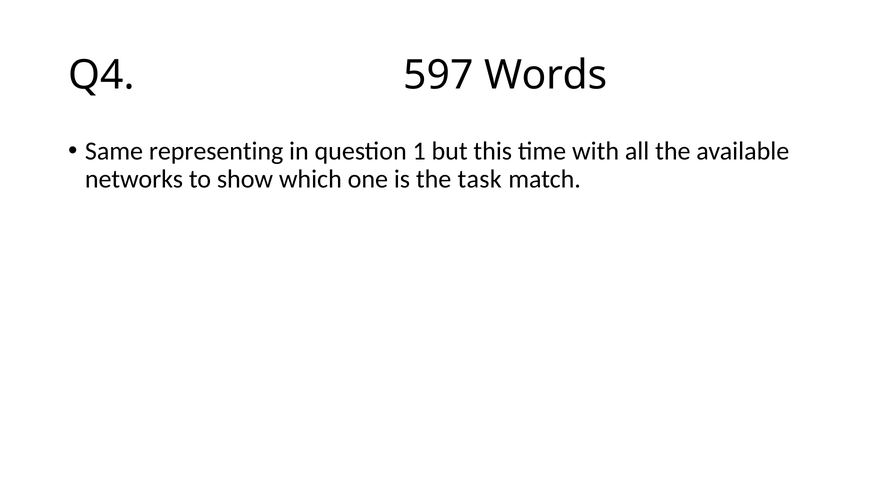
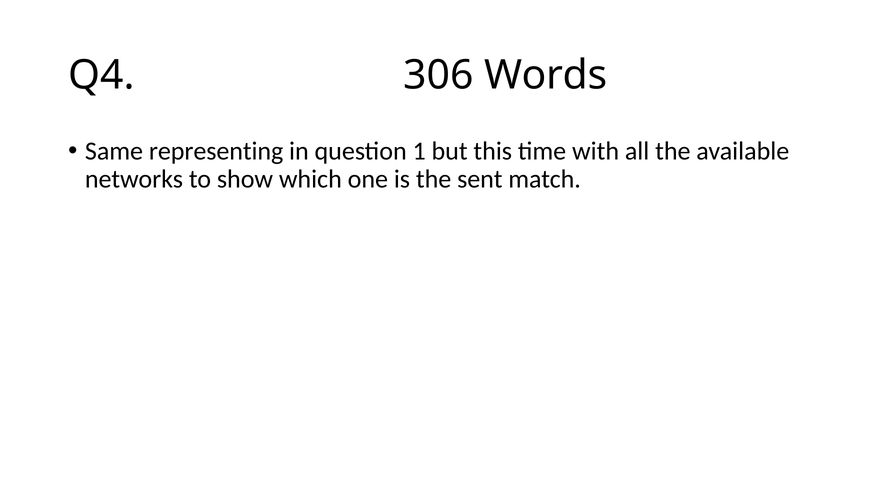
597: 597 -> 306
task: task -> sent
